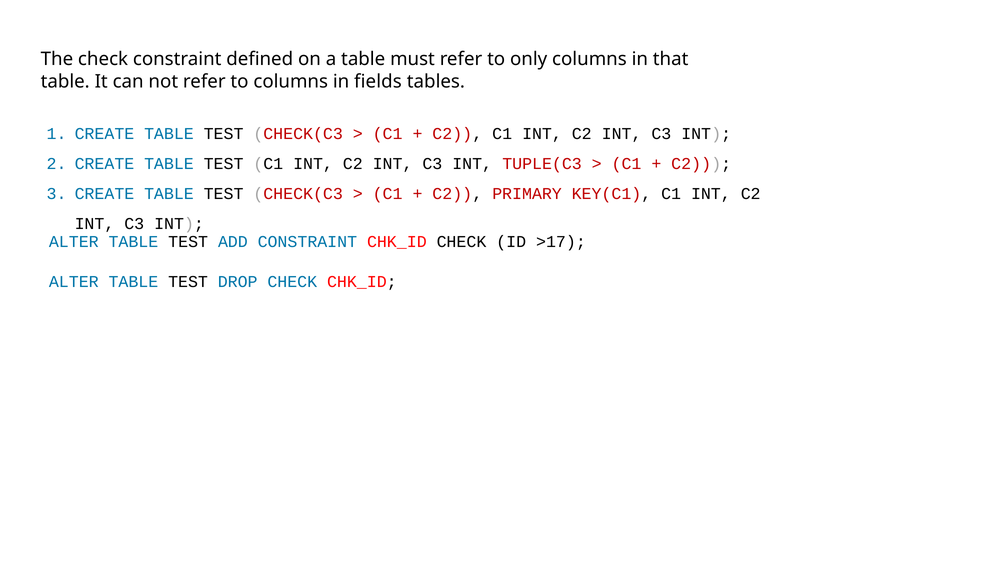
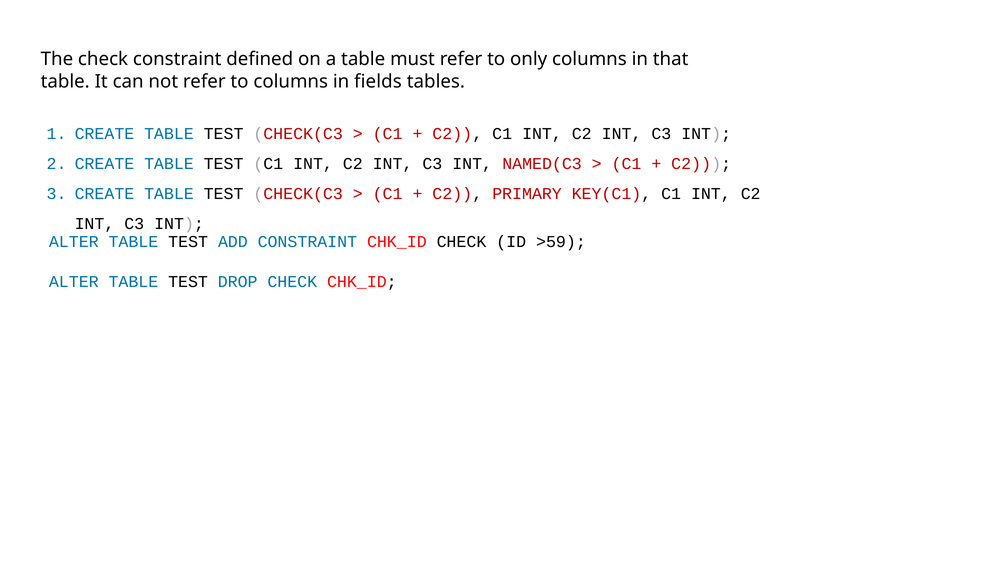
TUPLE(C3: TUPLE(C3 -> NAMED(C3
>17: >17 -> >59
